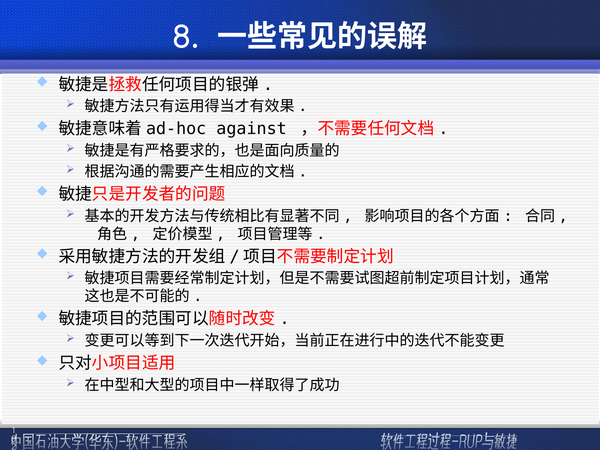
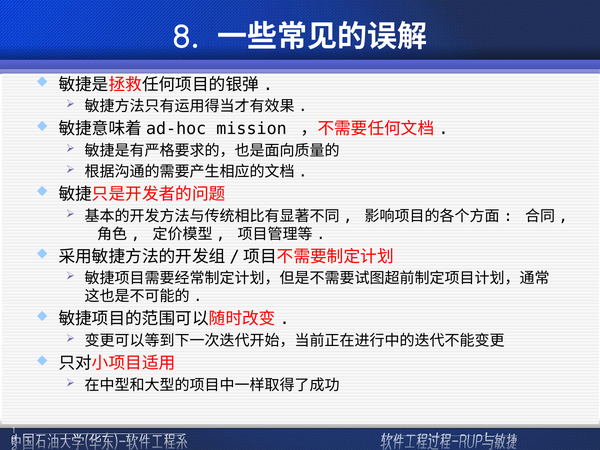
against: against -> mission
